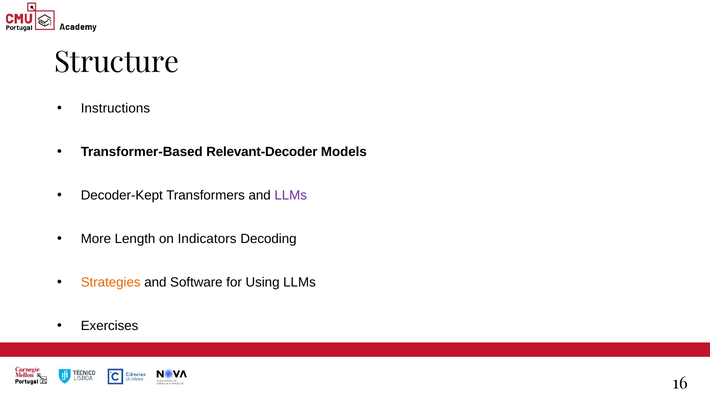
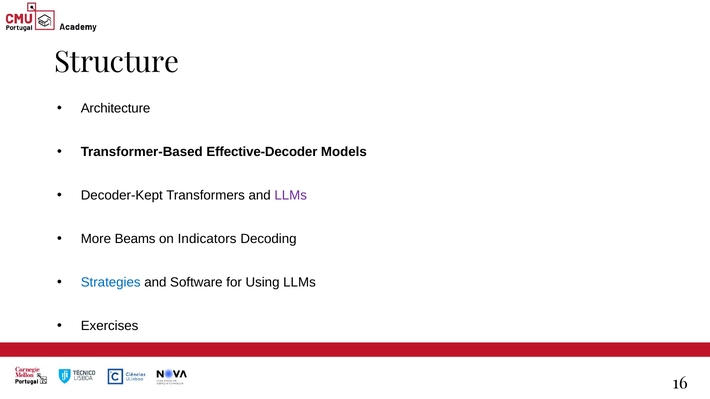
Instructions: Instructions -> Architecture
Relevant-Decoder: Relevant-Decoder -> Effective-Decoder
Length: Length -> Beams
Strategies colour: orange -> blue
